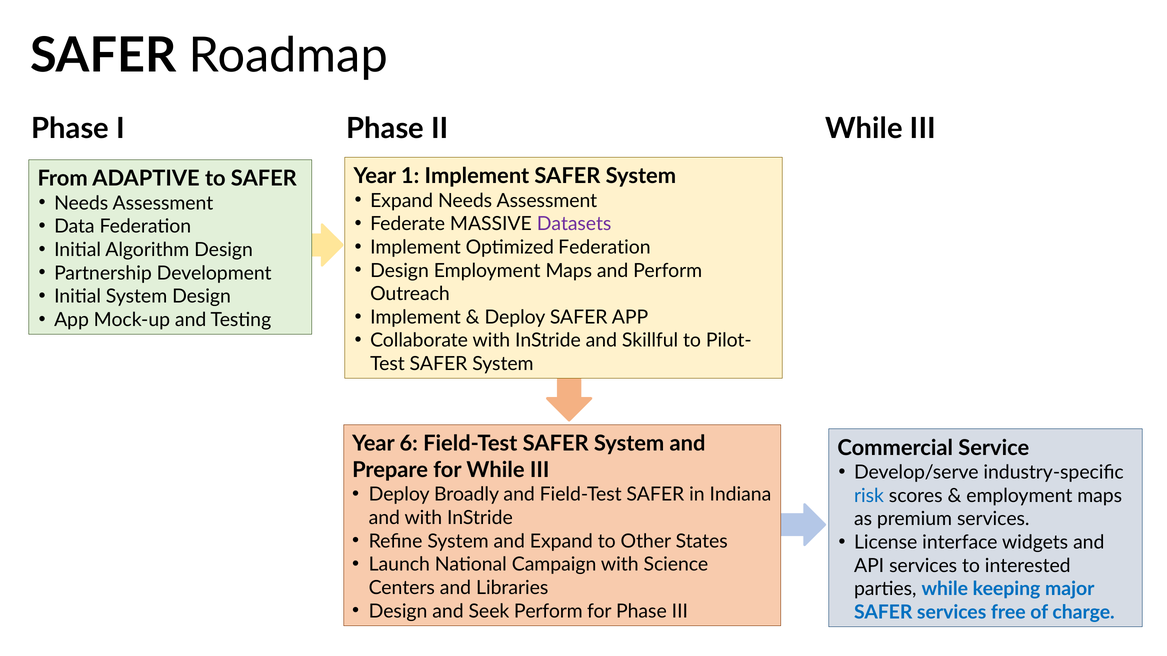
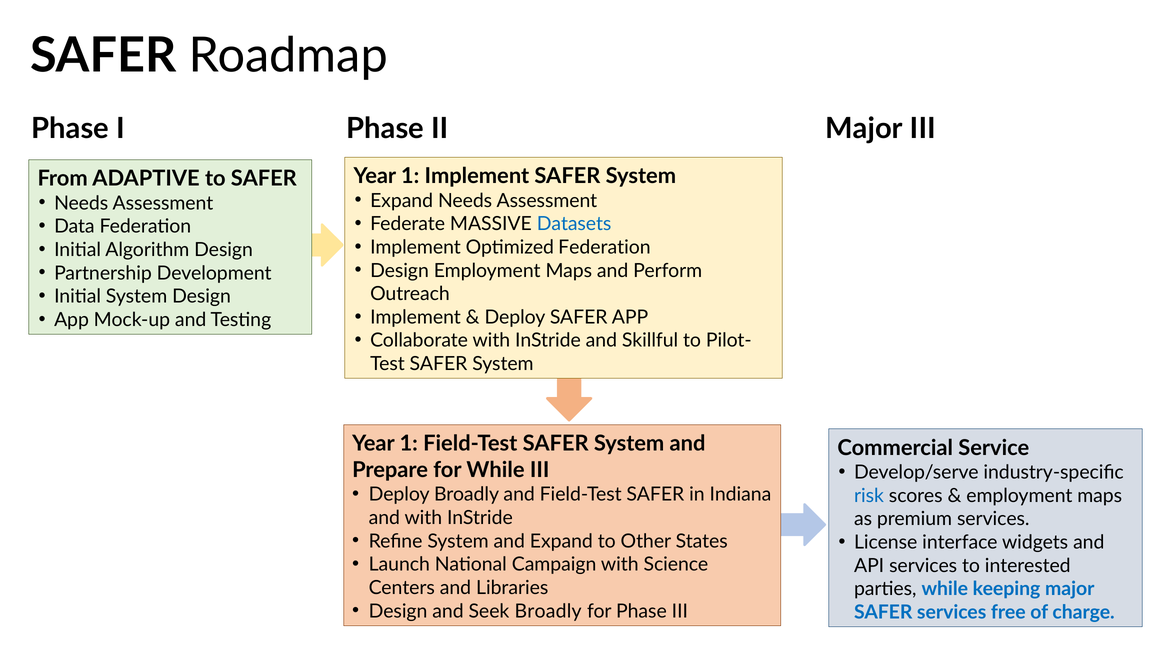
II While: While -> Major
Datasets colour: purple -> blue
6 at (409, 444): 6 -> 1
Seek Perform: Perform -> Broadly
